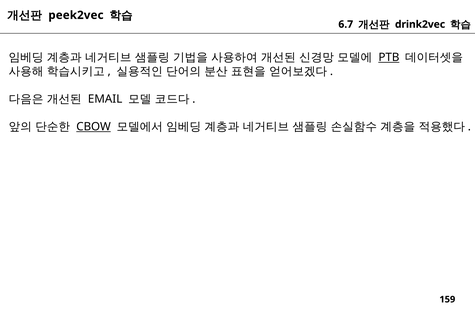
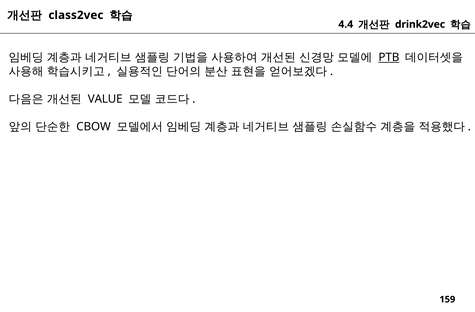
peek2vec: peek2vec -> class2vec
6.7: 6.7 -> 4.4
EMAIL: EMAIL -> VALUE
CBOW underline: present -> none
